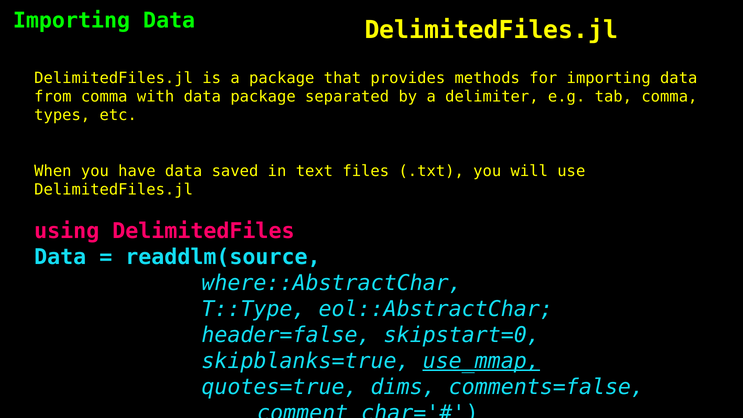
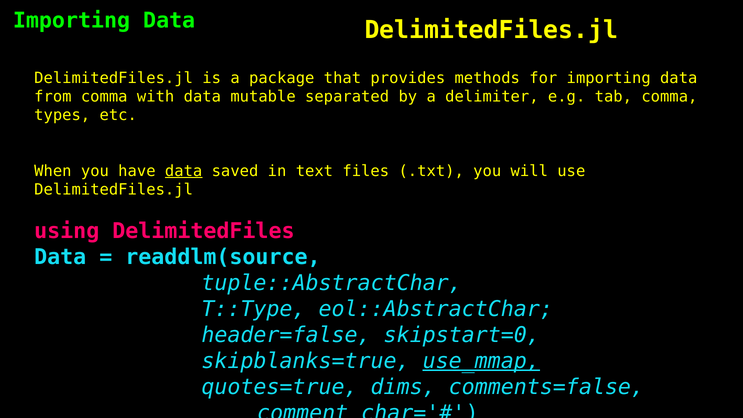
data package: package -> mutable
data at (184, 171) underline: none -> present
where::AbstractChar: where::AbstractChar -> tuple::AbstractChar
